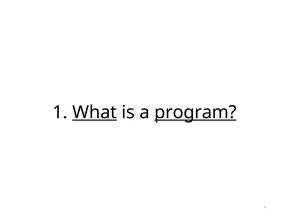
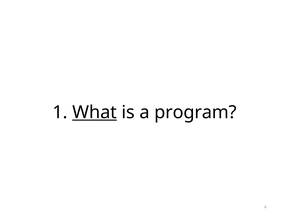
program underline: present -> none
